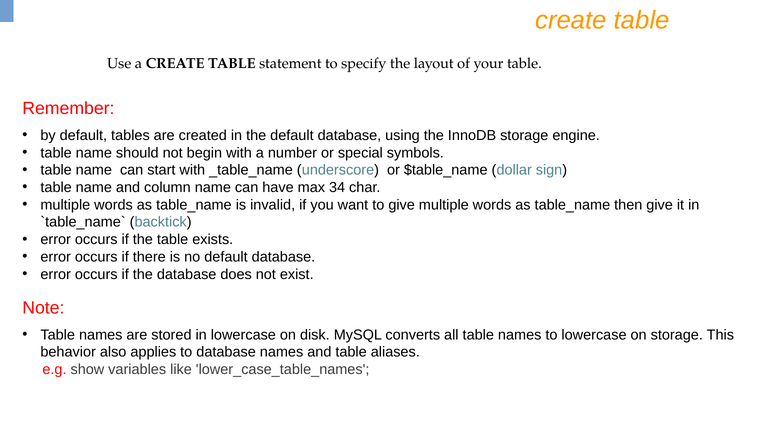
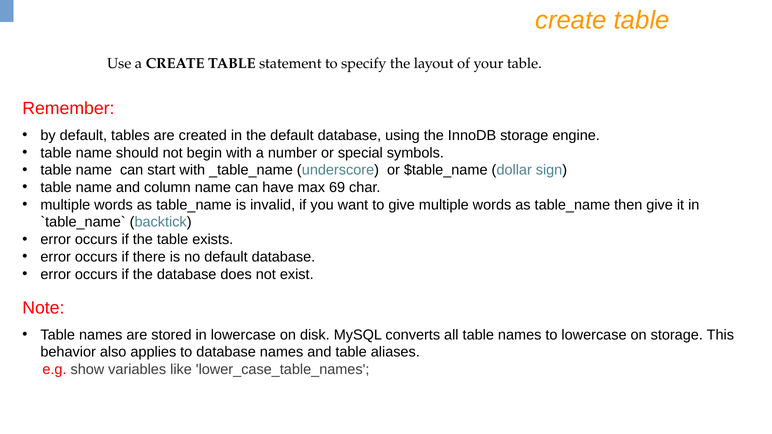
34: 34 -> 69
